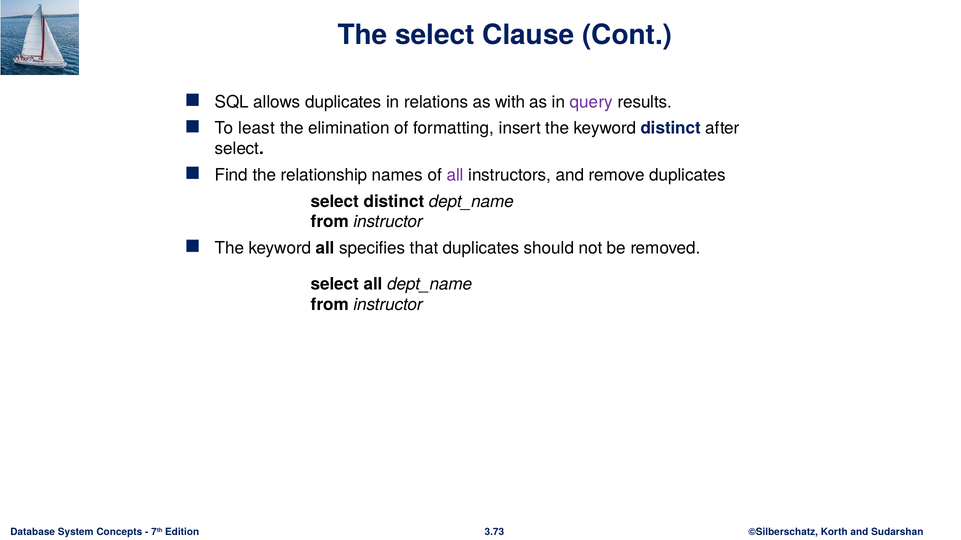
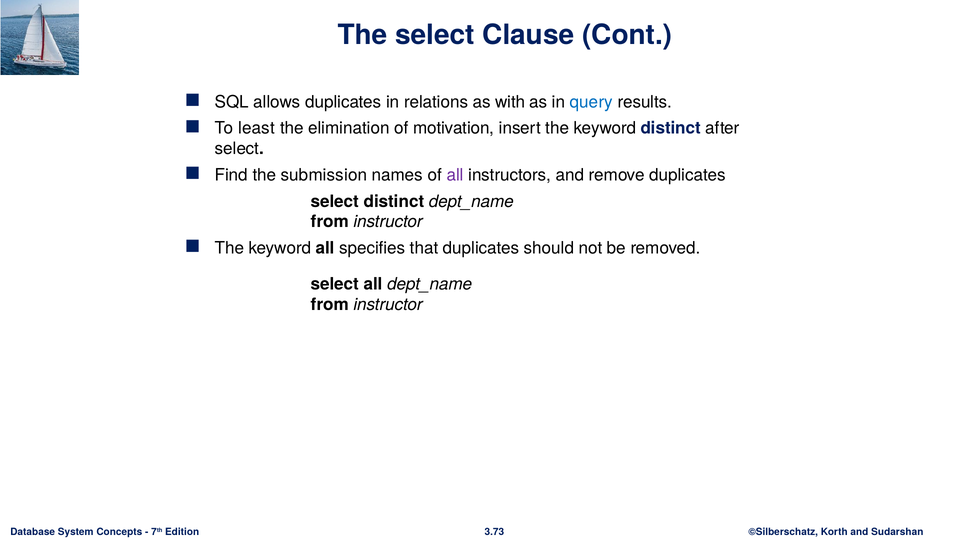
query colour: purple -> blue
formatting: formatting -> motivation
relationship: relationship -> submission
